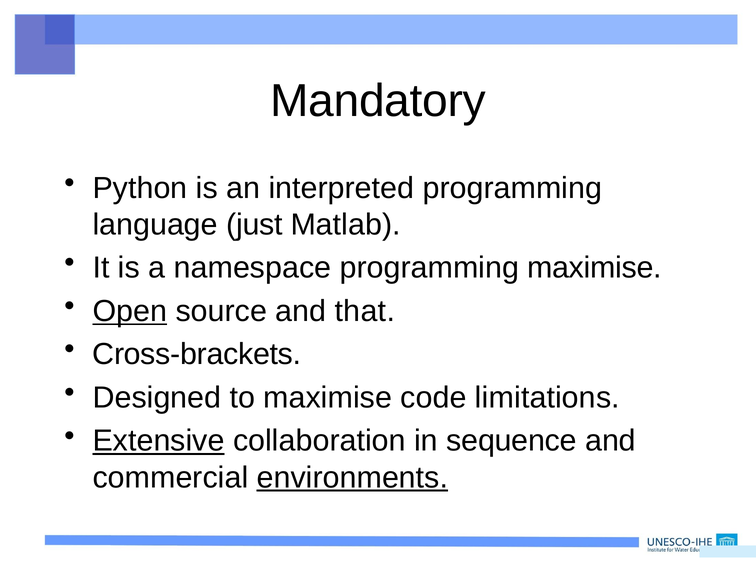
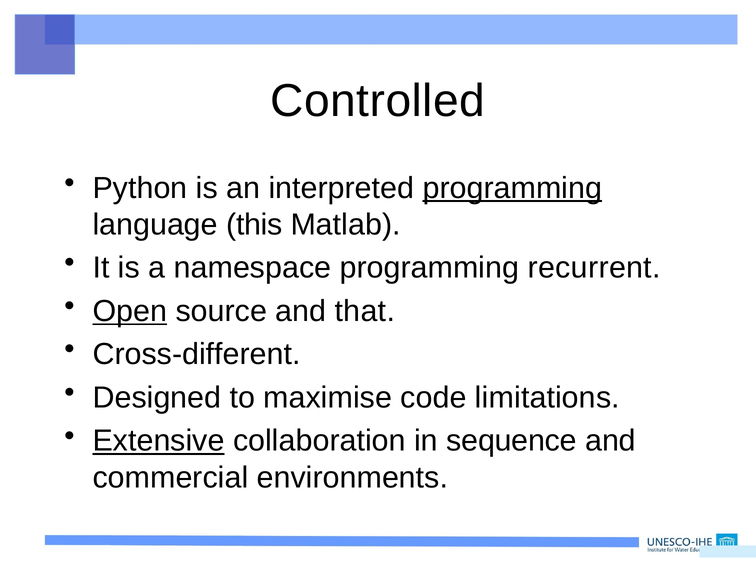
Mandatory: Mandatory -> Controlled
programming at (512, 188) underline: none -> present
just: just -> this
programming maximise: maximise -> recurrent
Cross-brackets: Cross-brackets -> Cross-different
environments underline: present -> none
